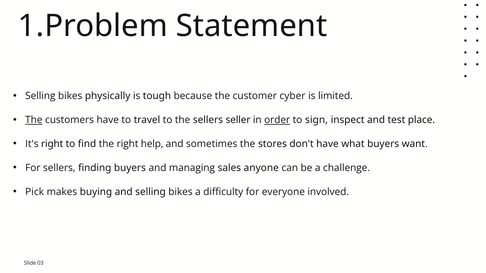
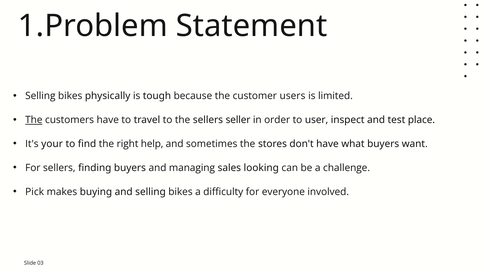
cyber: cyber -> users
order underline: present -> none
sign: sign -> user
It's right: right -> your
anyone: anyone -> looking
